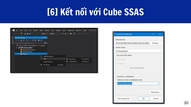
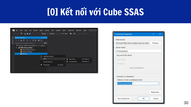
6: 6 -> 0
